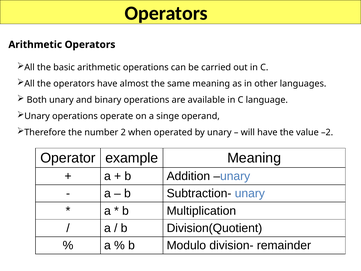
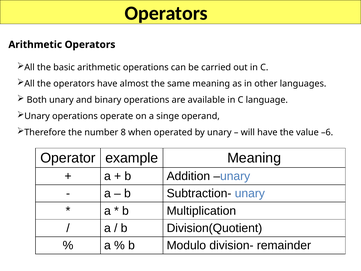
2: 2 -> 8
–2: –2 -> –6
